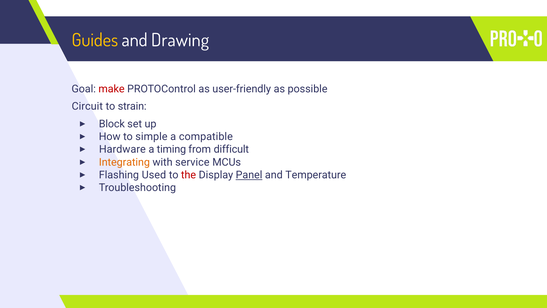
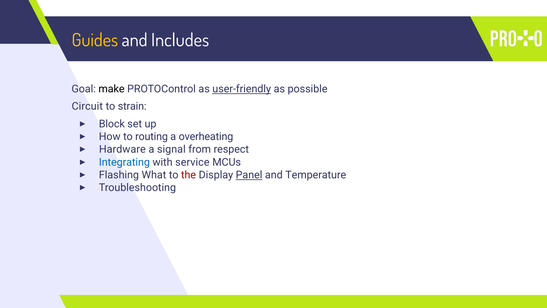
Drawing: Drawing -> Includes
make colour: red -> black
user-friendly underline: none -> present
simple: simple -> routing
compatible: compatible -> overheating
timing: timing -> signal
difficult: difficult -> respect
Integrating colour: orange -> blue
Used: Used -> What
